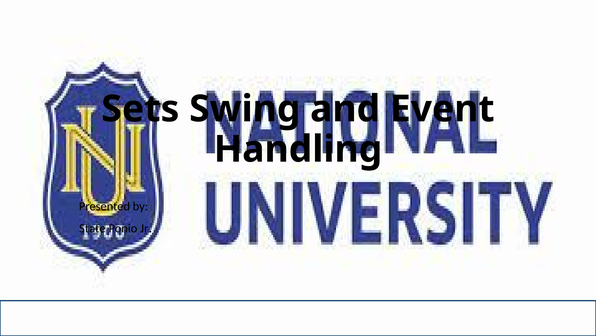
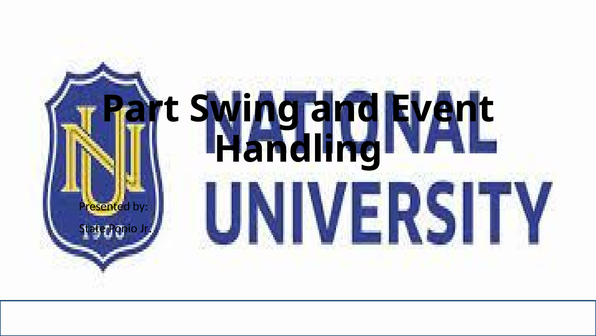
Sets: Sets -> Part
